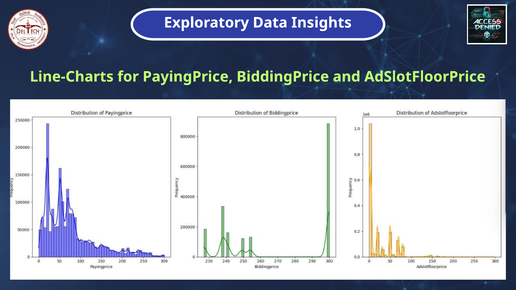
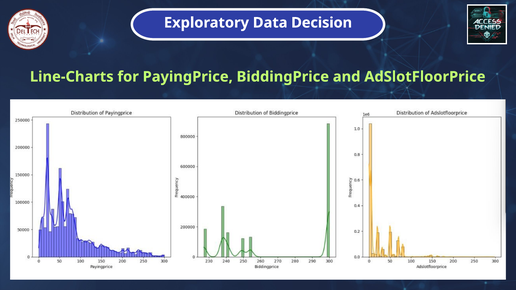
Insights: Insights -> Decision
